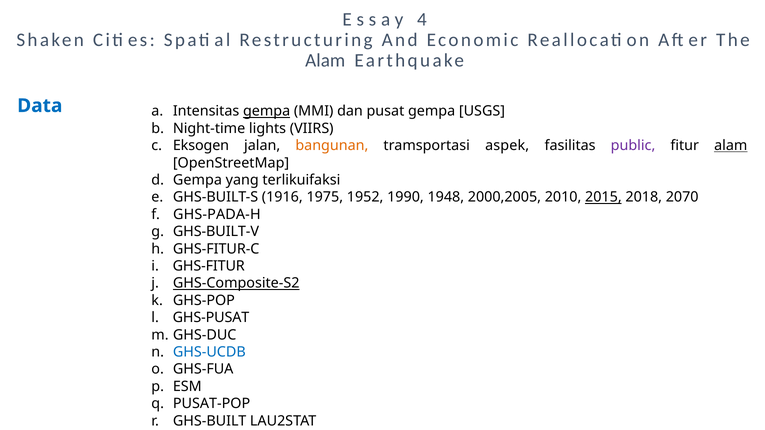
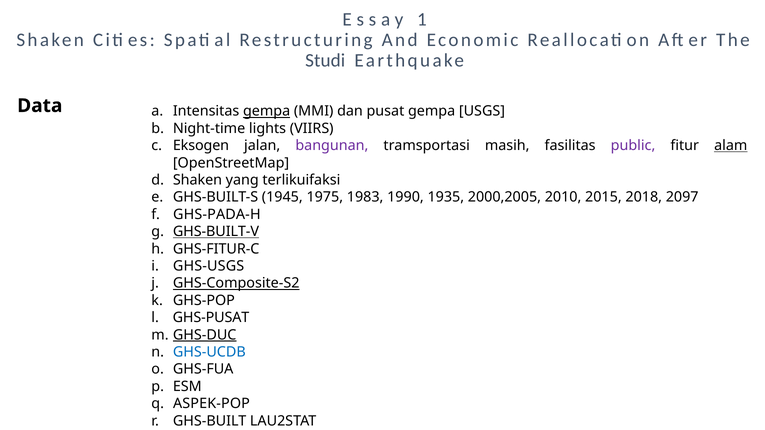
4: 4 -> 1
Alam at (325, 61): Alam -> Studi
Data colour: blue -> black
bangunan colour: orange -> purple
aspek: aspek -> masih
Gempa at (197, 180): Gempa -> Shaken
1916: 1916 -> 1945
1952: 1952 -> 1983
1948: 1948 -> 1935
2015 underline: present -> none
2070: 2070 -> 2097
GHS-BUILT-V underline: none -> present
GHS-FITUR: GHS-FITUR -> GHS-USGS
GHS-DUC underline: none -> present
PUSAT-POP: PUSAT-POP -> ASPEK-POP
